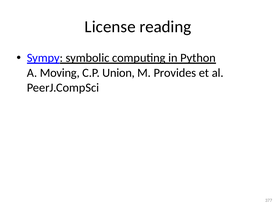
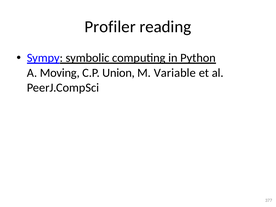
License: License -> Profiler
Provides: Provides -> Variable
